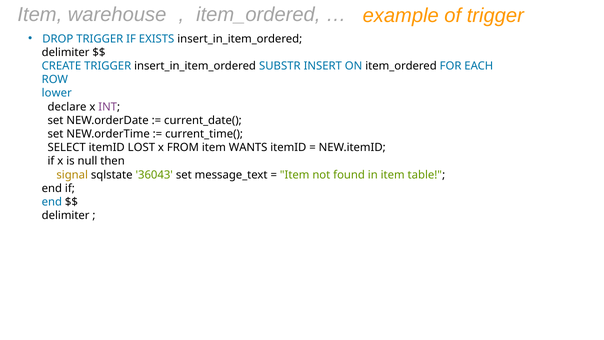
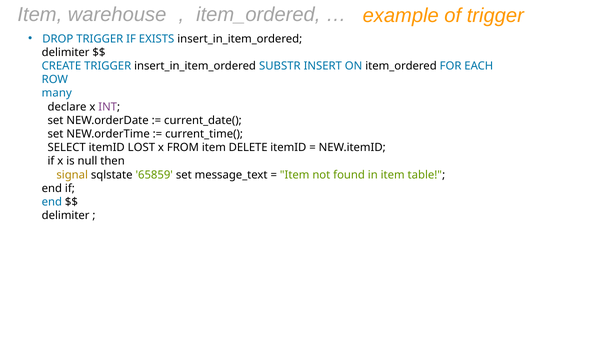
lower: lower -> many
WANTS: WANTS -> DELETE
36043: 36043 -> 65859
